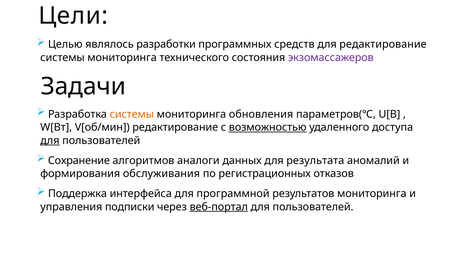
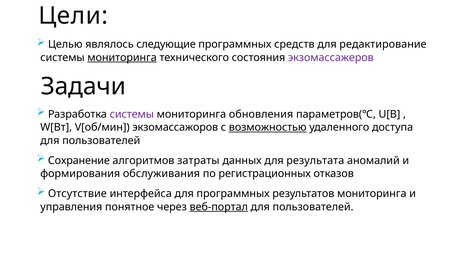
разработки: разработки -> следующие
мониторинга at (122, 58) underline: none -> present
системы at (132, 114) colour: orange -> purple
V[об/мин редактирование: редактирование -> экзомассажоров
для at (50, 141) underline: present -> none
аналоги: аналоги -> затраты
Поддержка: Поддержка -> Отсутствие
для программной: программной -> программных
подписки: подписки -> понятное
